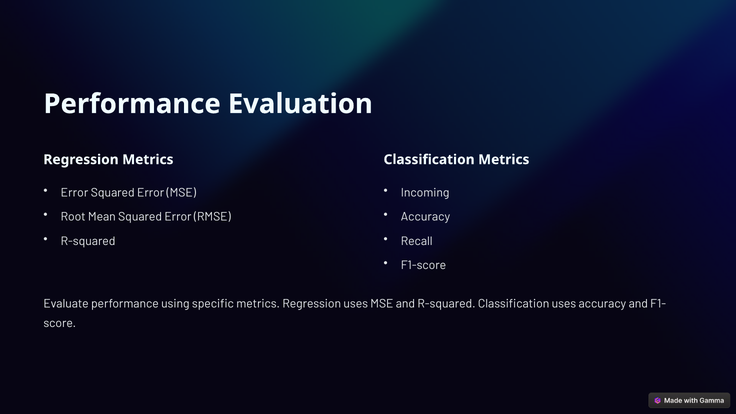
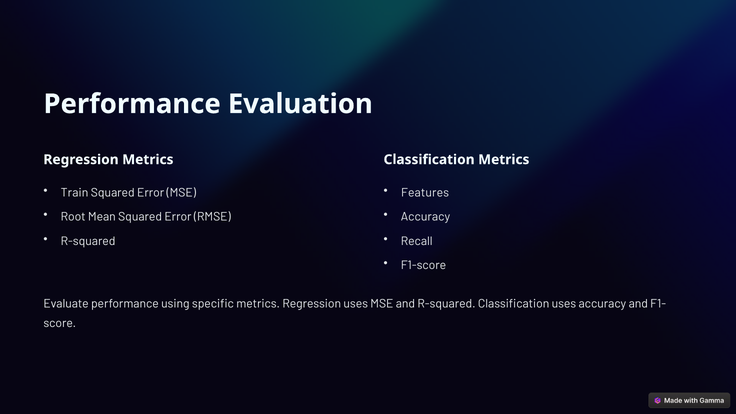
Error at (75, 193): Error -> Train
Incoming: Incoming -> Features
